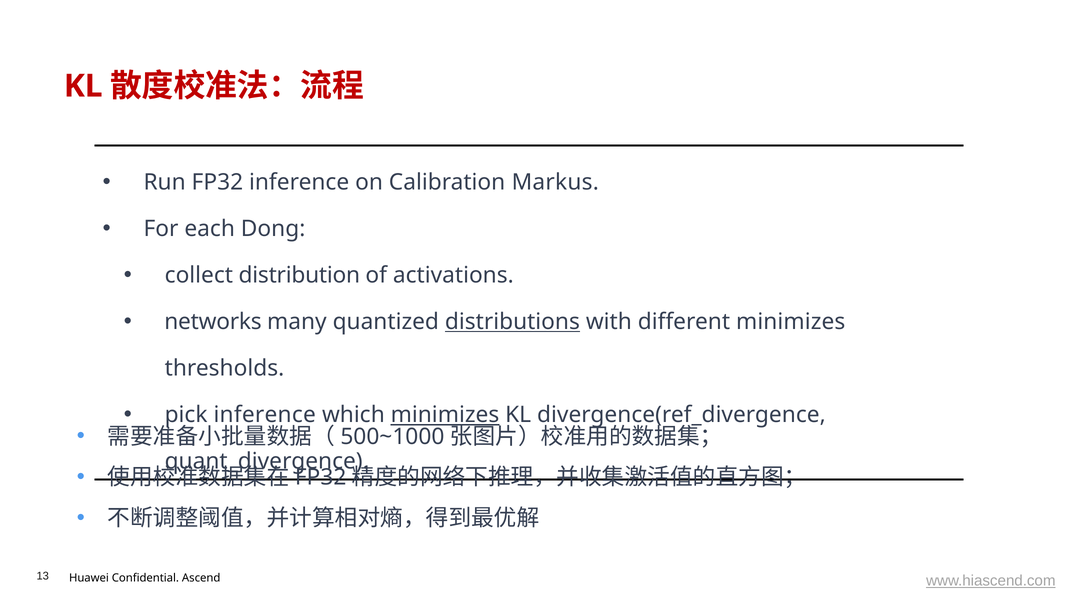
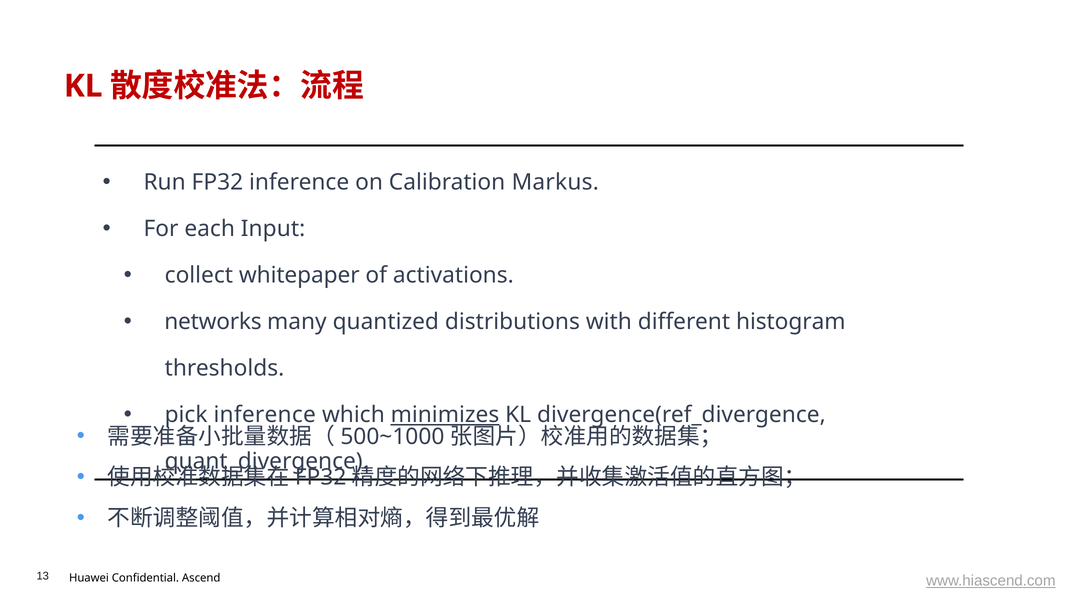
Dong: Dong -> Input
distribution: distribution -> whitepaper
distributions underline: present -> none
different minimizes: minimizes -> histogram
